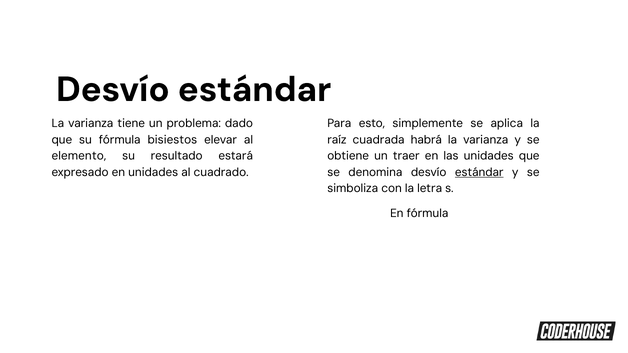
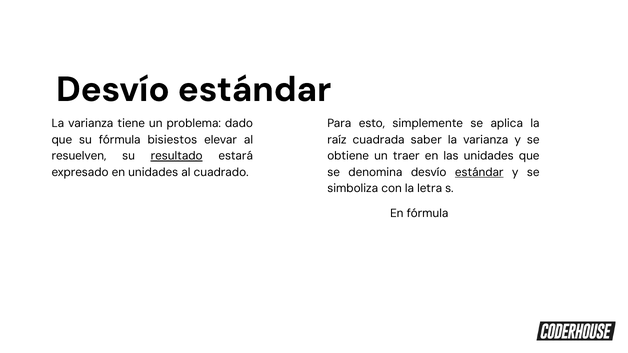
habrá: habrá -> saber
elemento: elemento -> resuelven
resultado underline: none -> present
